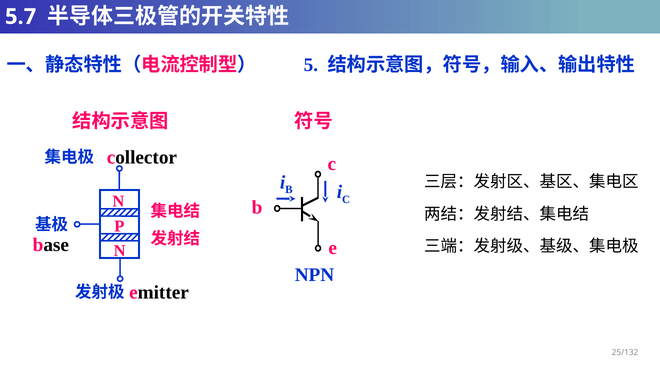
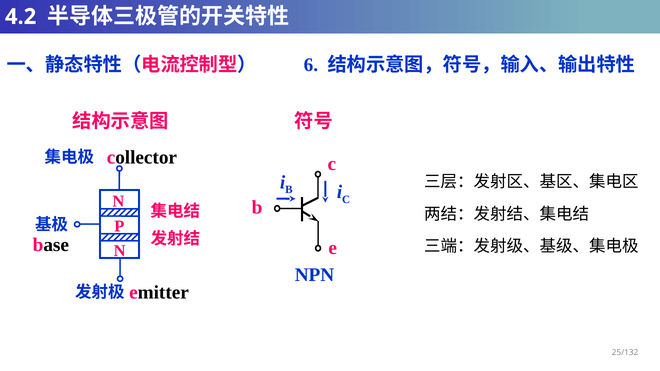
5.7: 5.7 -> 4.2
5: 5 -> 6
